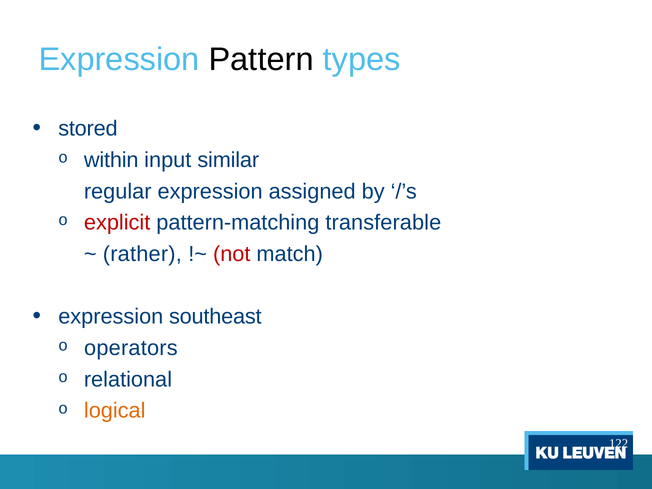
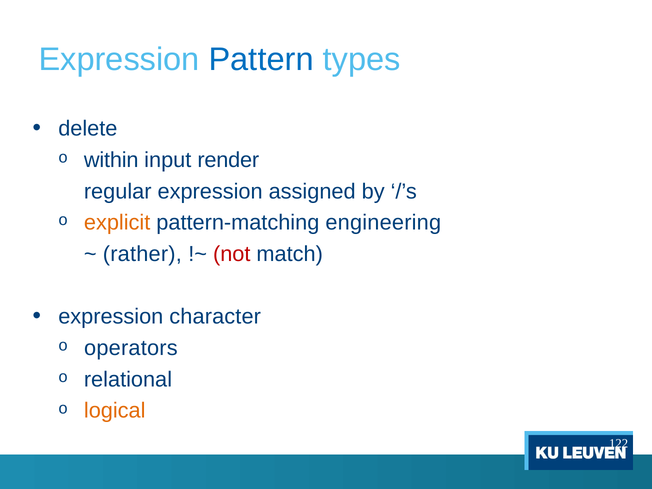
Pattern colour: black -> blue
stored: stored -> delete
similar: similar -> render
explicit colour: red -> orange
transferable: transferable -> engineering
southeast: southeast -> character
